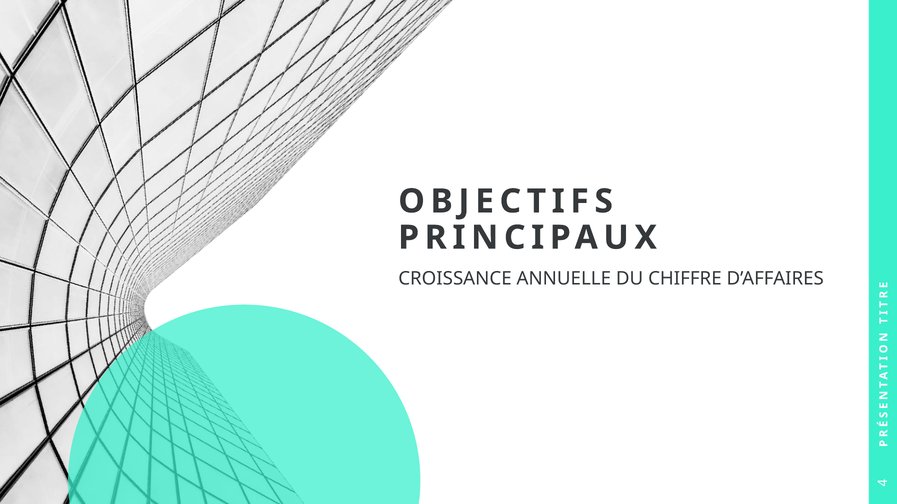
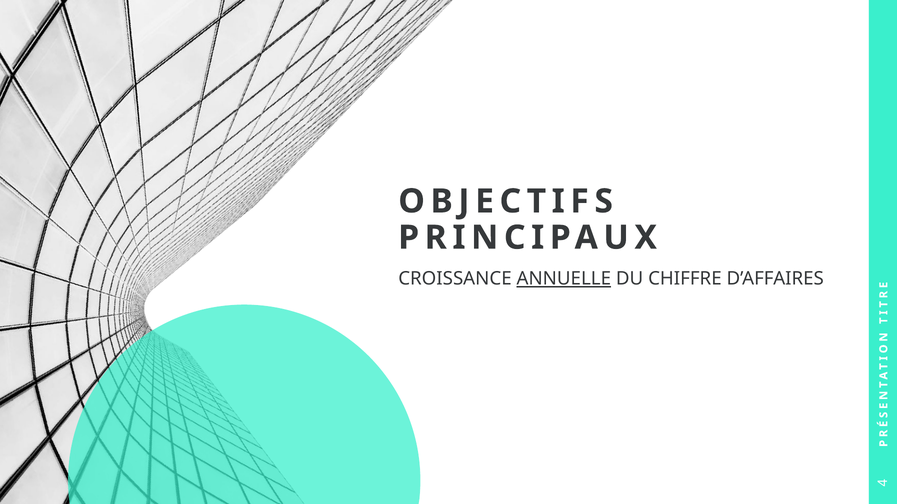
ANNUELLE underline: none -> present
